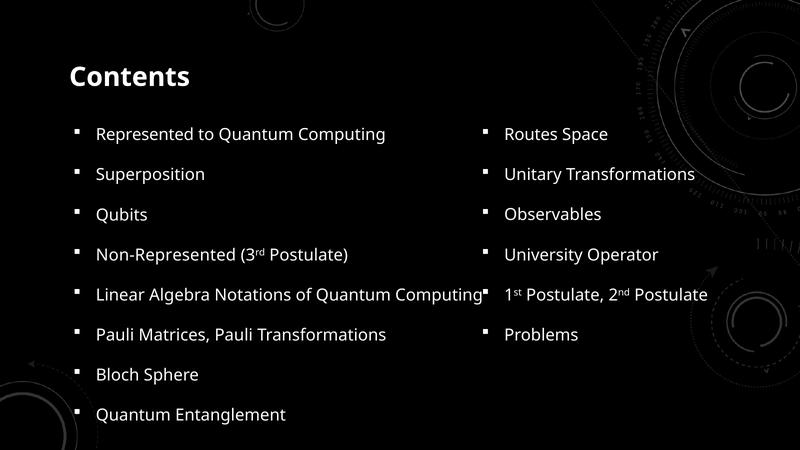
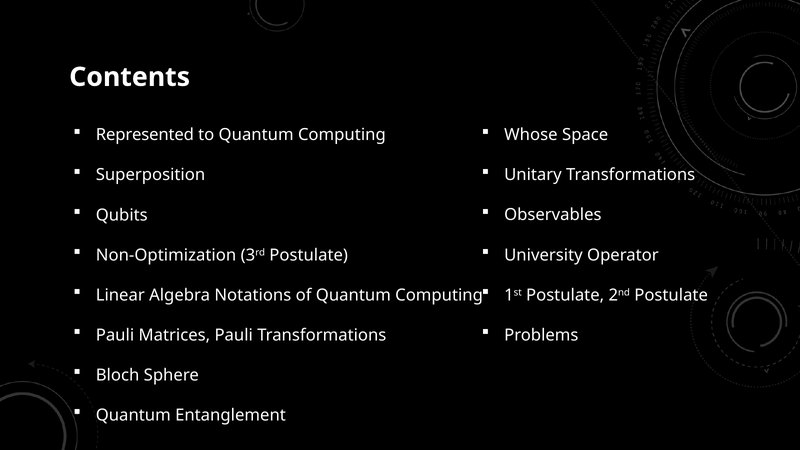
Routes: Routes -> Whose
Non-Represented: Non-Represented -> Non-Optimization
